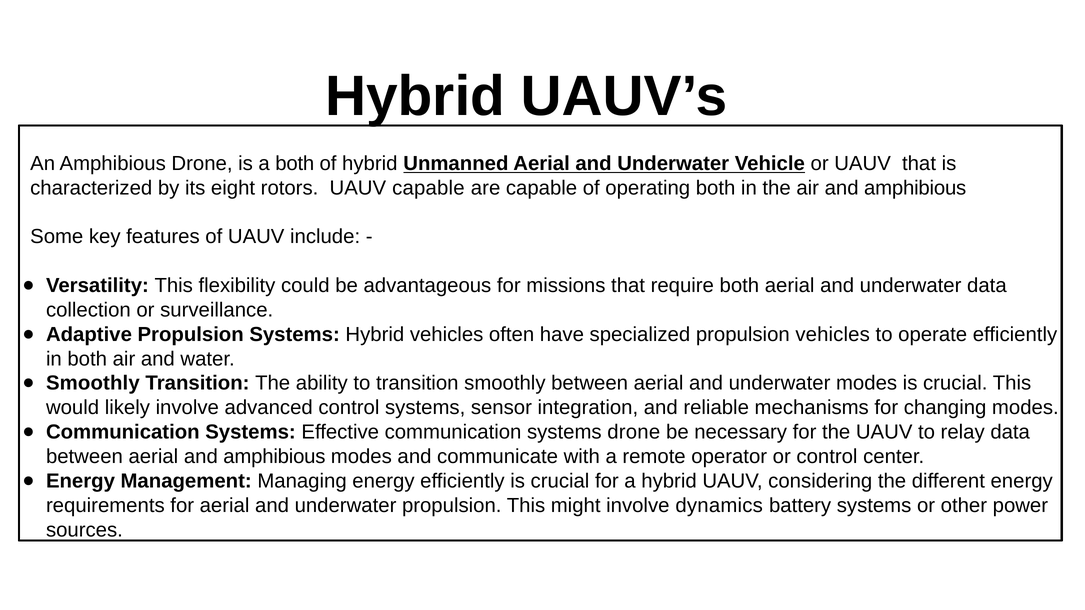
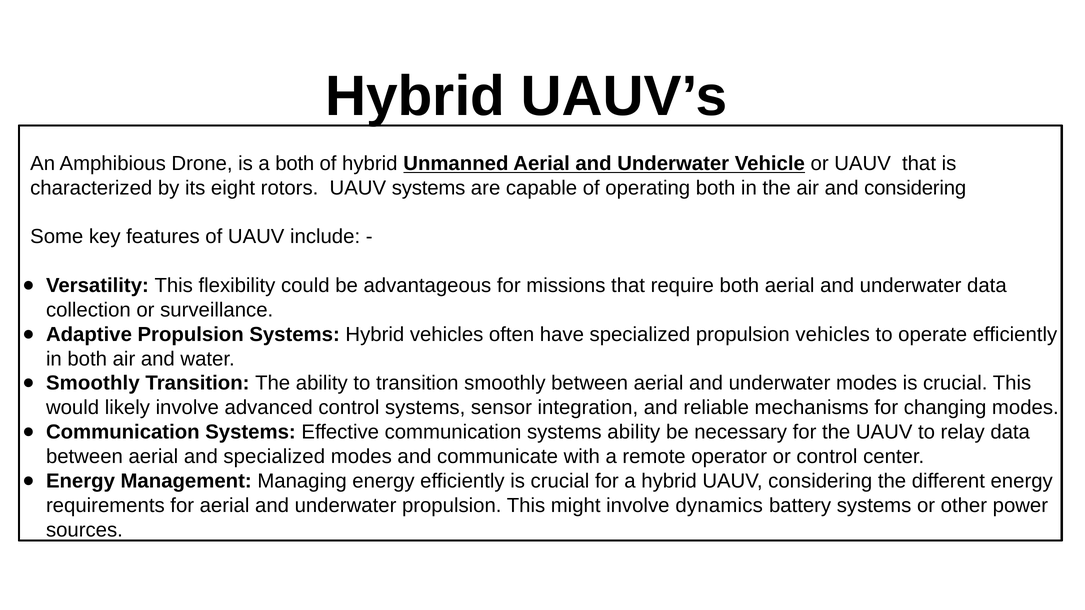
UAUV capable: capable -> systems
air and amphibious: amphibious -> considering
systems drone: drone -> ability
aerial and amphibious: amphibious -> specialized
